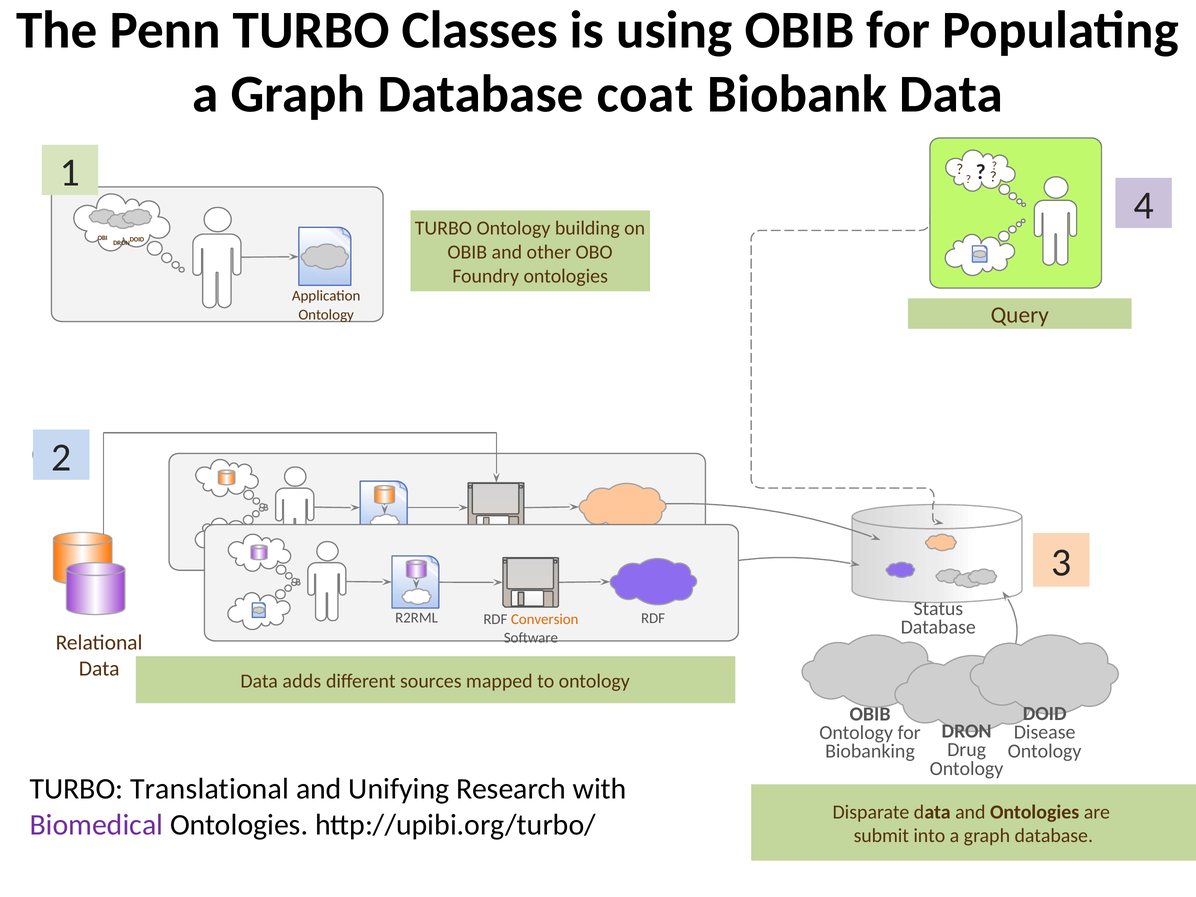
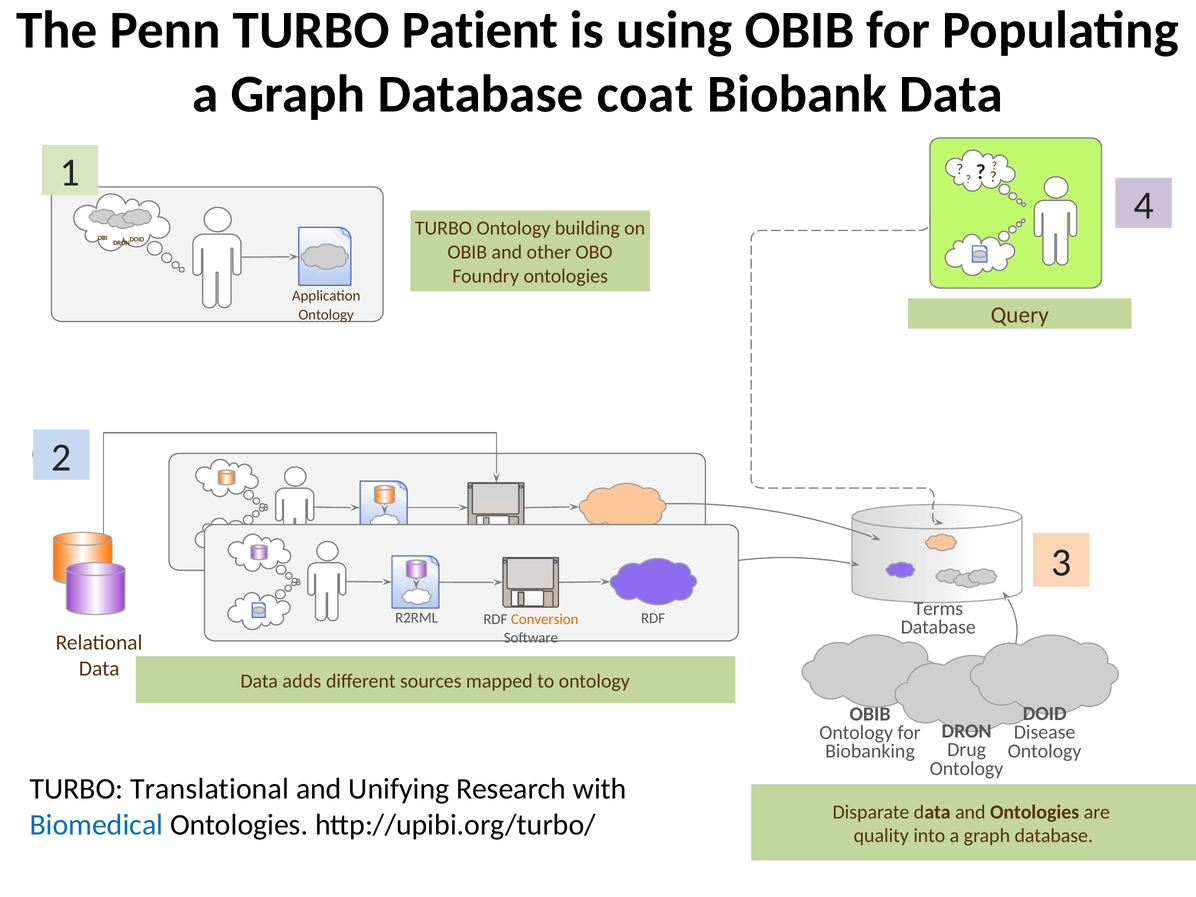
Classes: Classes -> Patient
Status: Status -> Terms
Biomedical colour: purple -> blue
submit: submit -> quality
